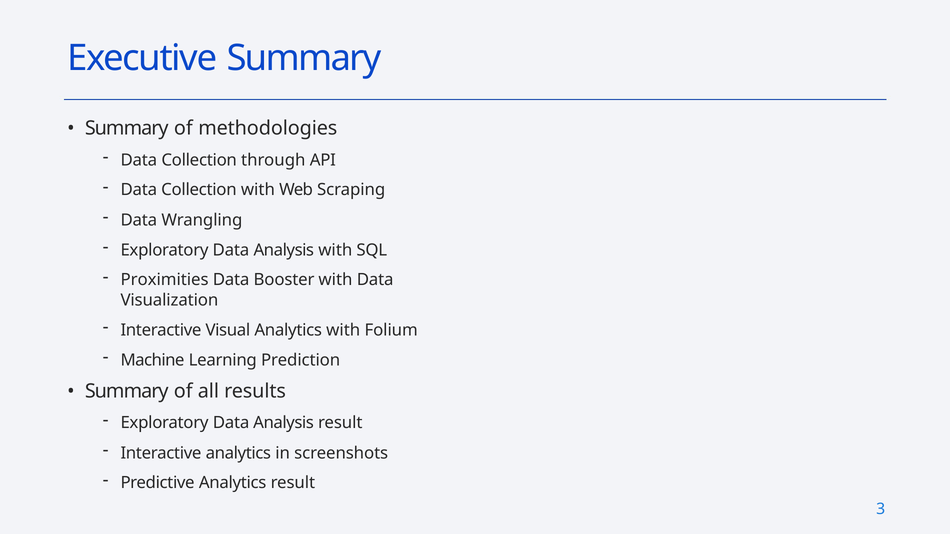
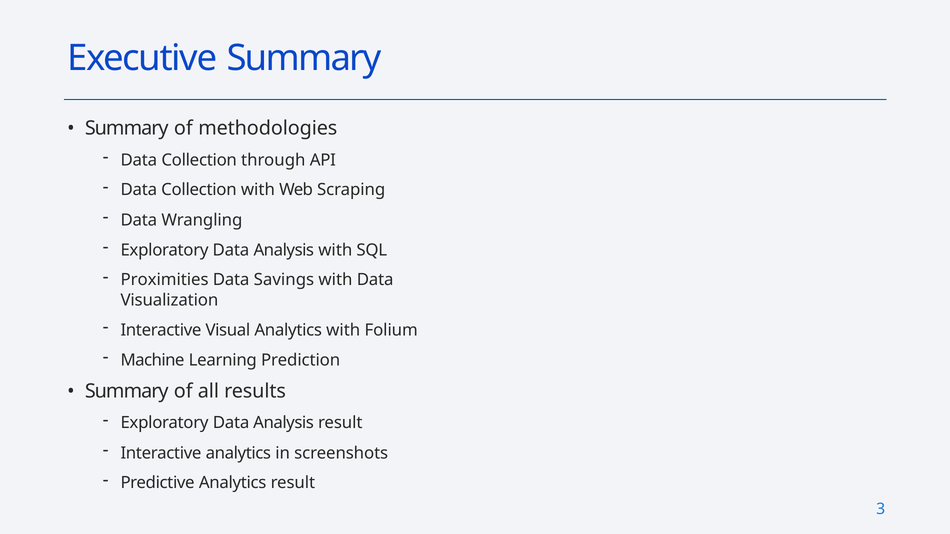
Booster: Booster -> Savings
